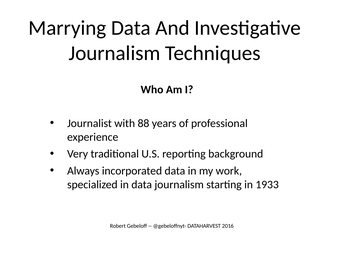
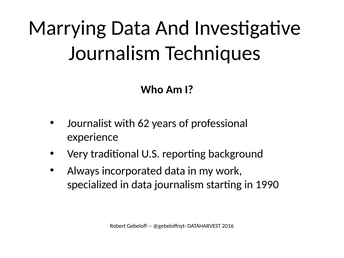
88: 88 -> 62
1933: 1933 -> 1990
